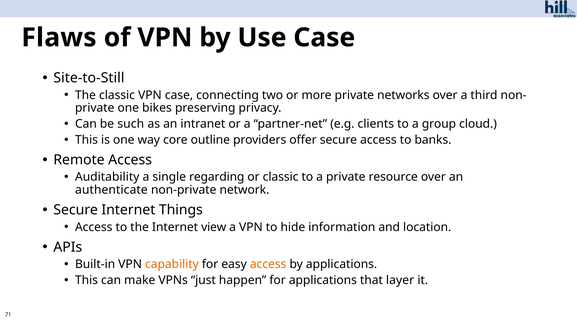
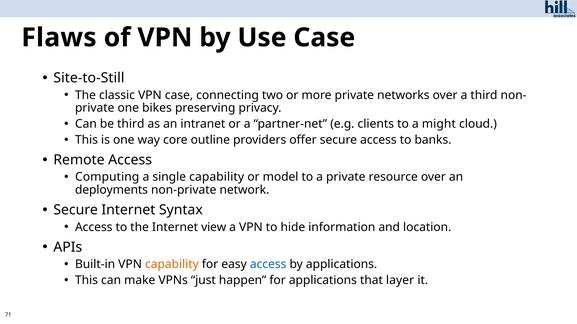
be such: such -> third
group: group -> might
Auditability: Auditability -> Computing
single regarding: regarding -> capability
or classic: classic -> model
authenticate: authenticate -> deployments
Things: Things -> Syntax
access at (268, 265) colour: orange -> blue
